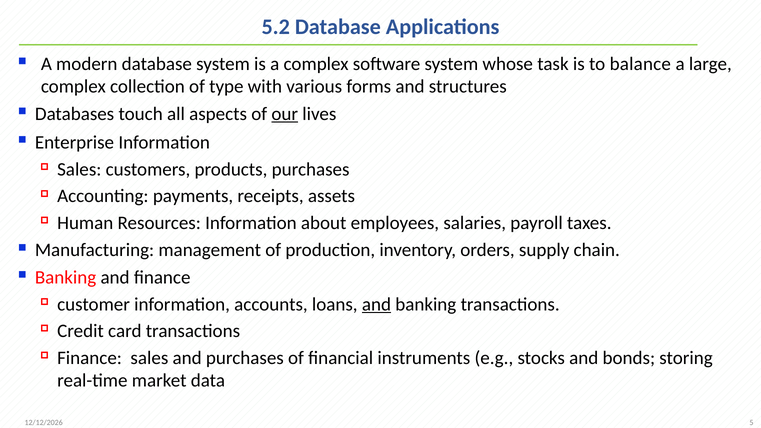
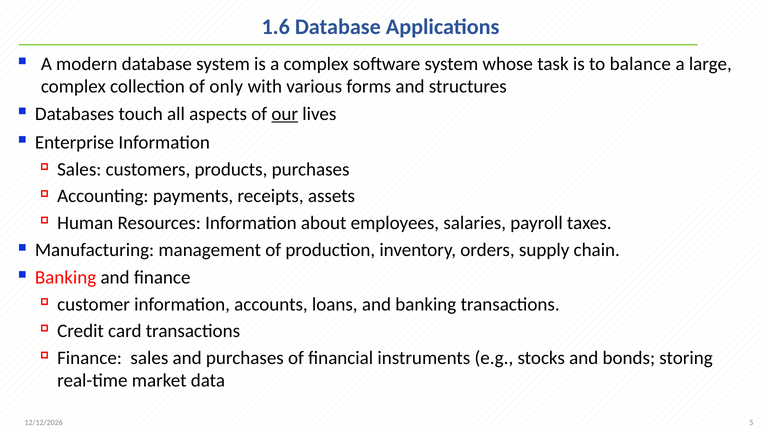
5.2: 5.2 -> 1.6
type: type -> only
and at (376, 304) underline: present -> none
